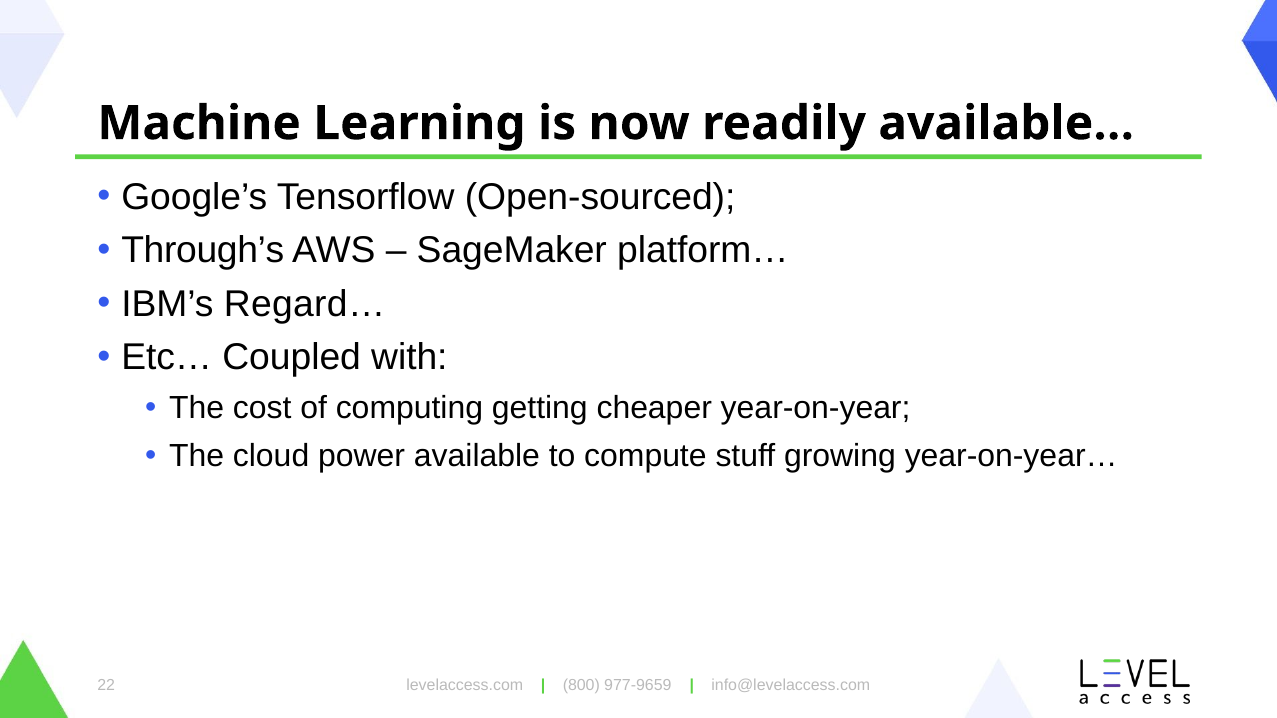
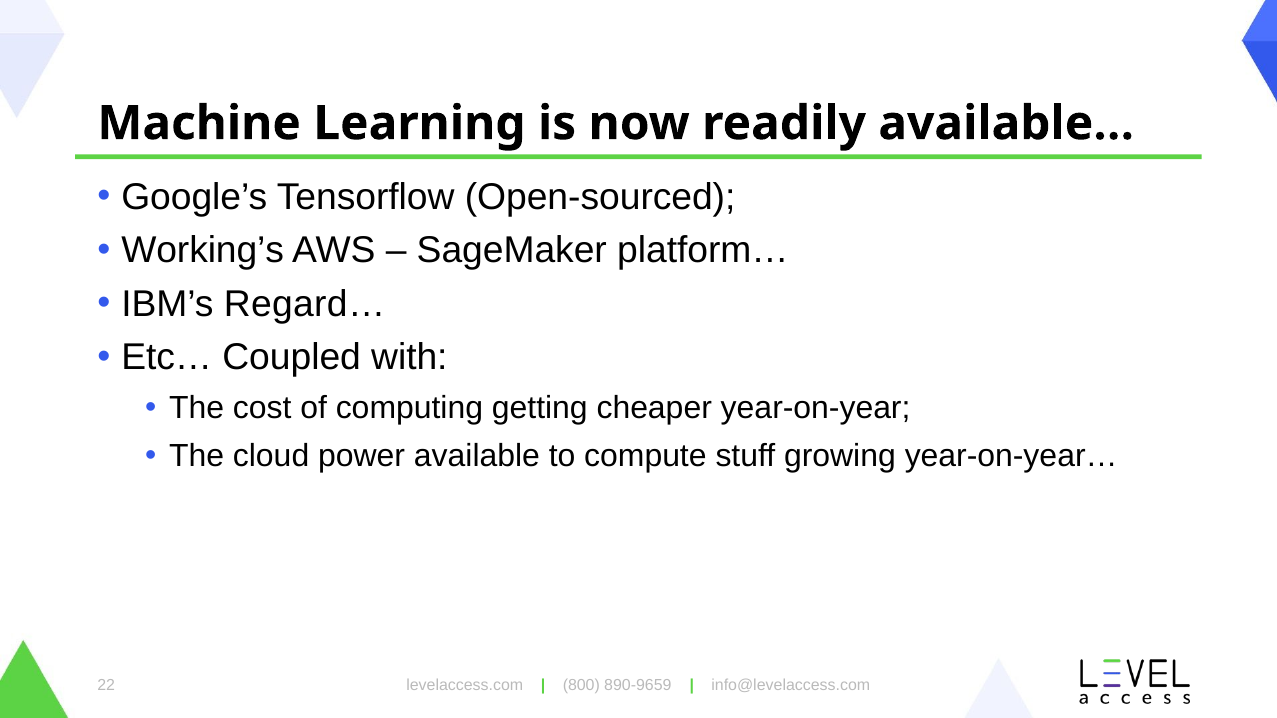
Through’s: Through’s -> Working’s
977-9659: 977-9659 -> 890-9659
